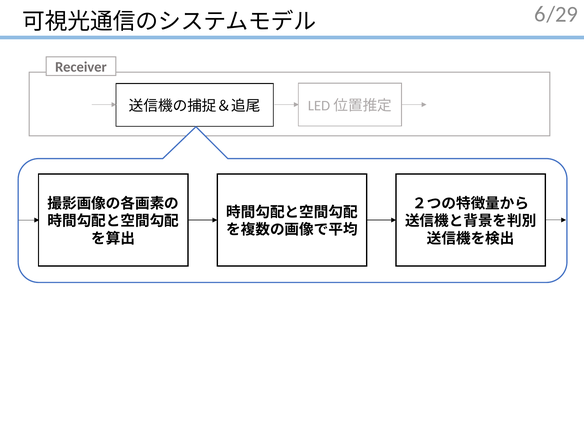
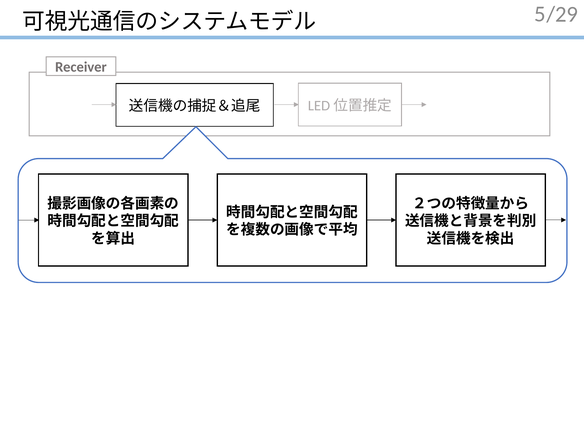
6: 6 -> 5
